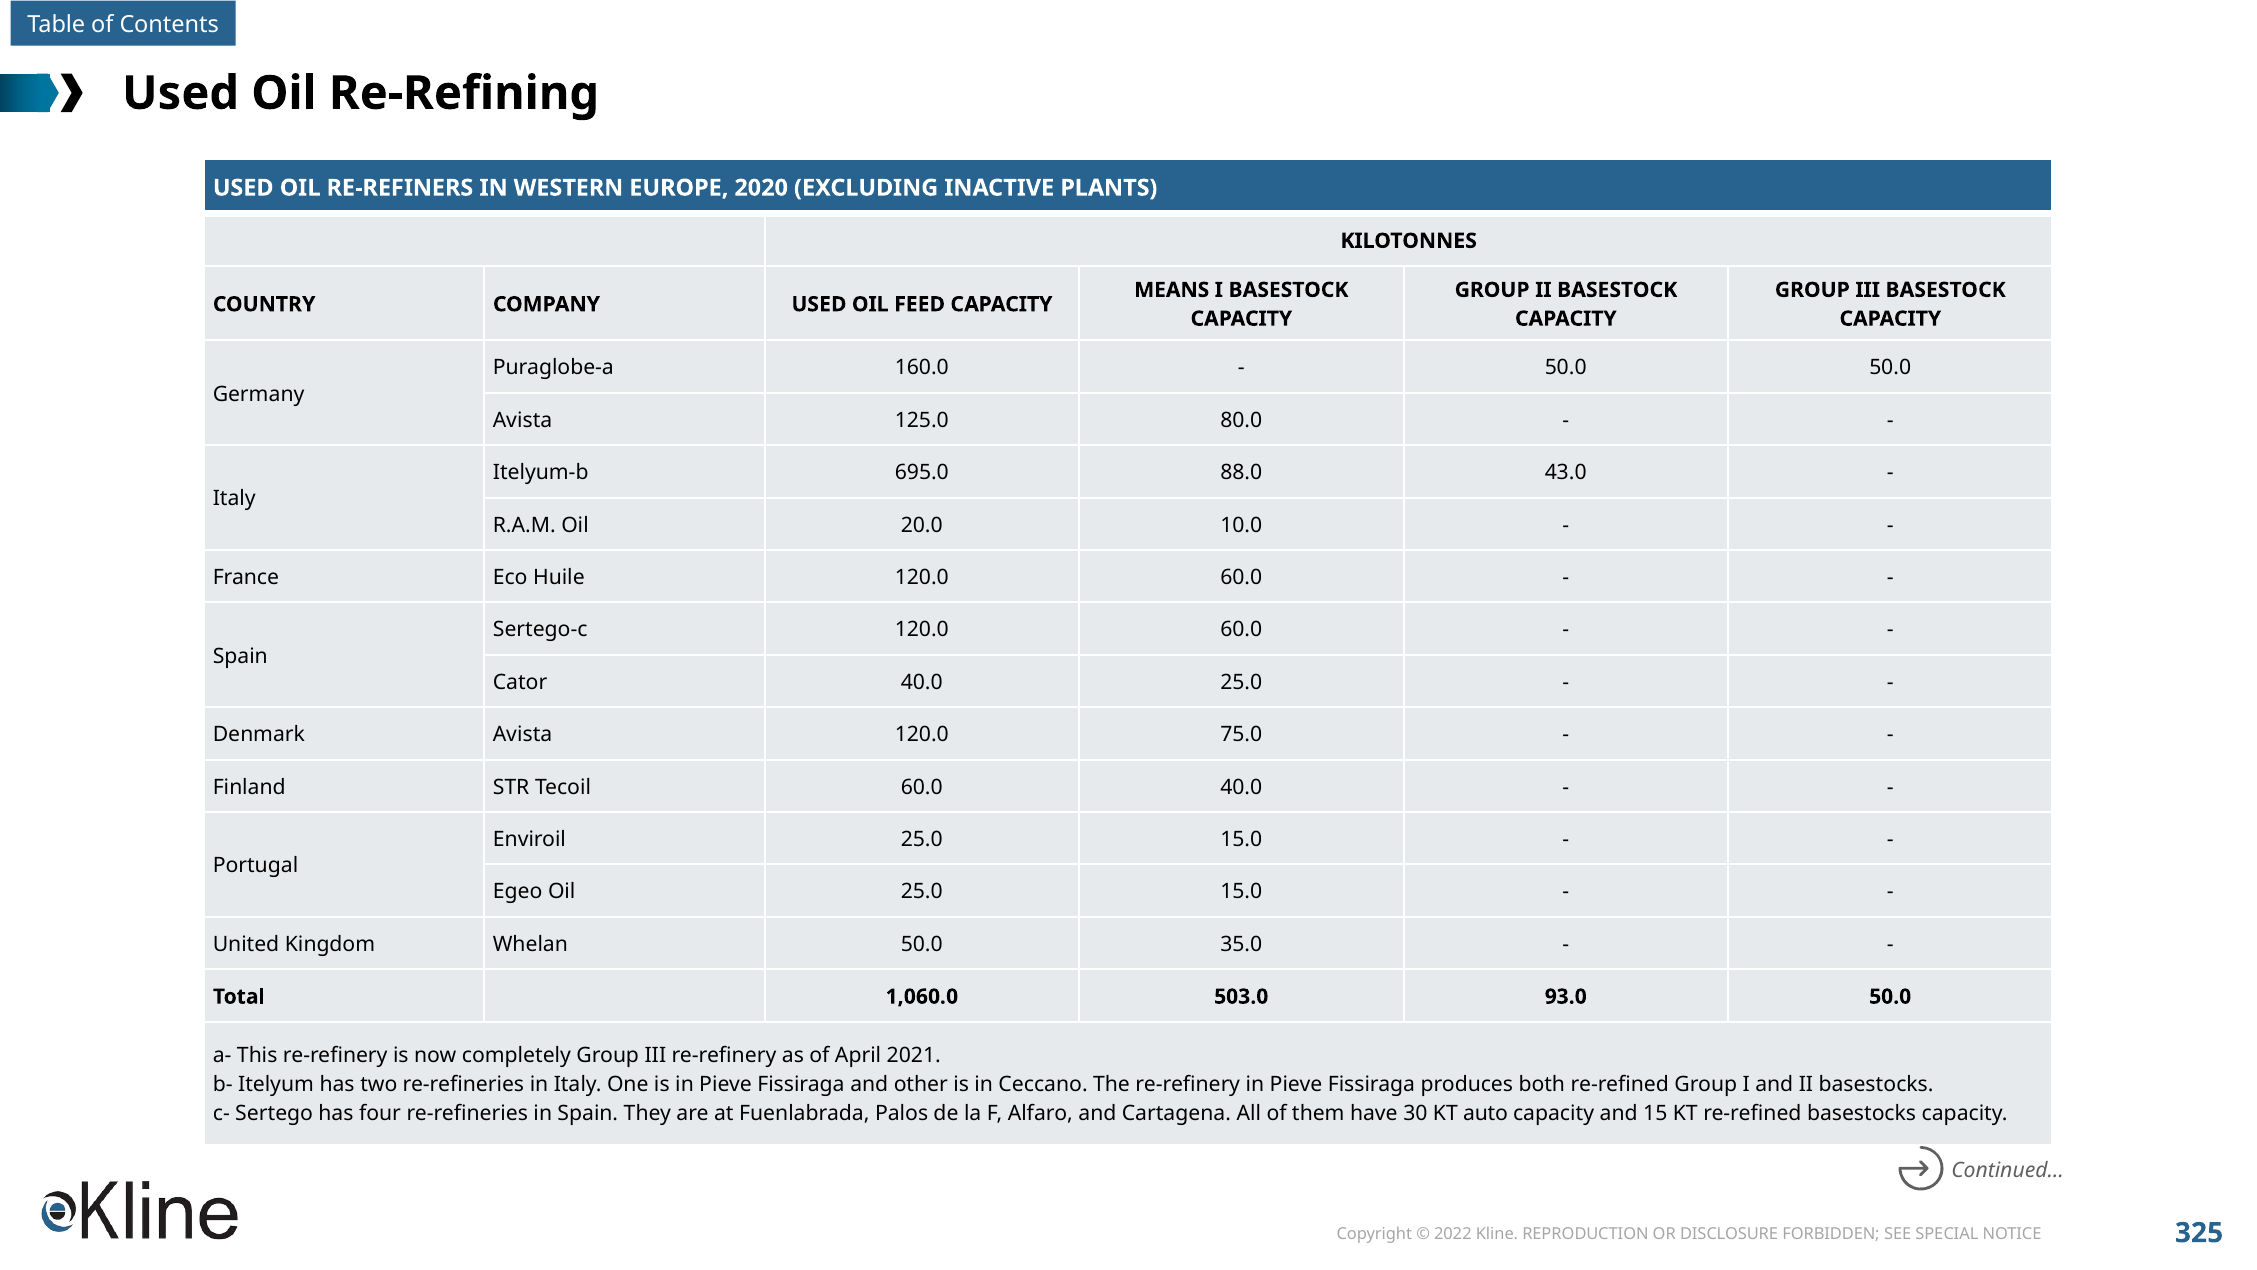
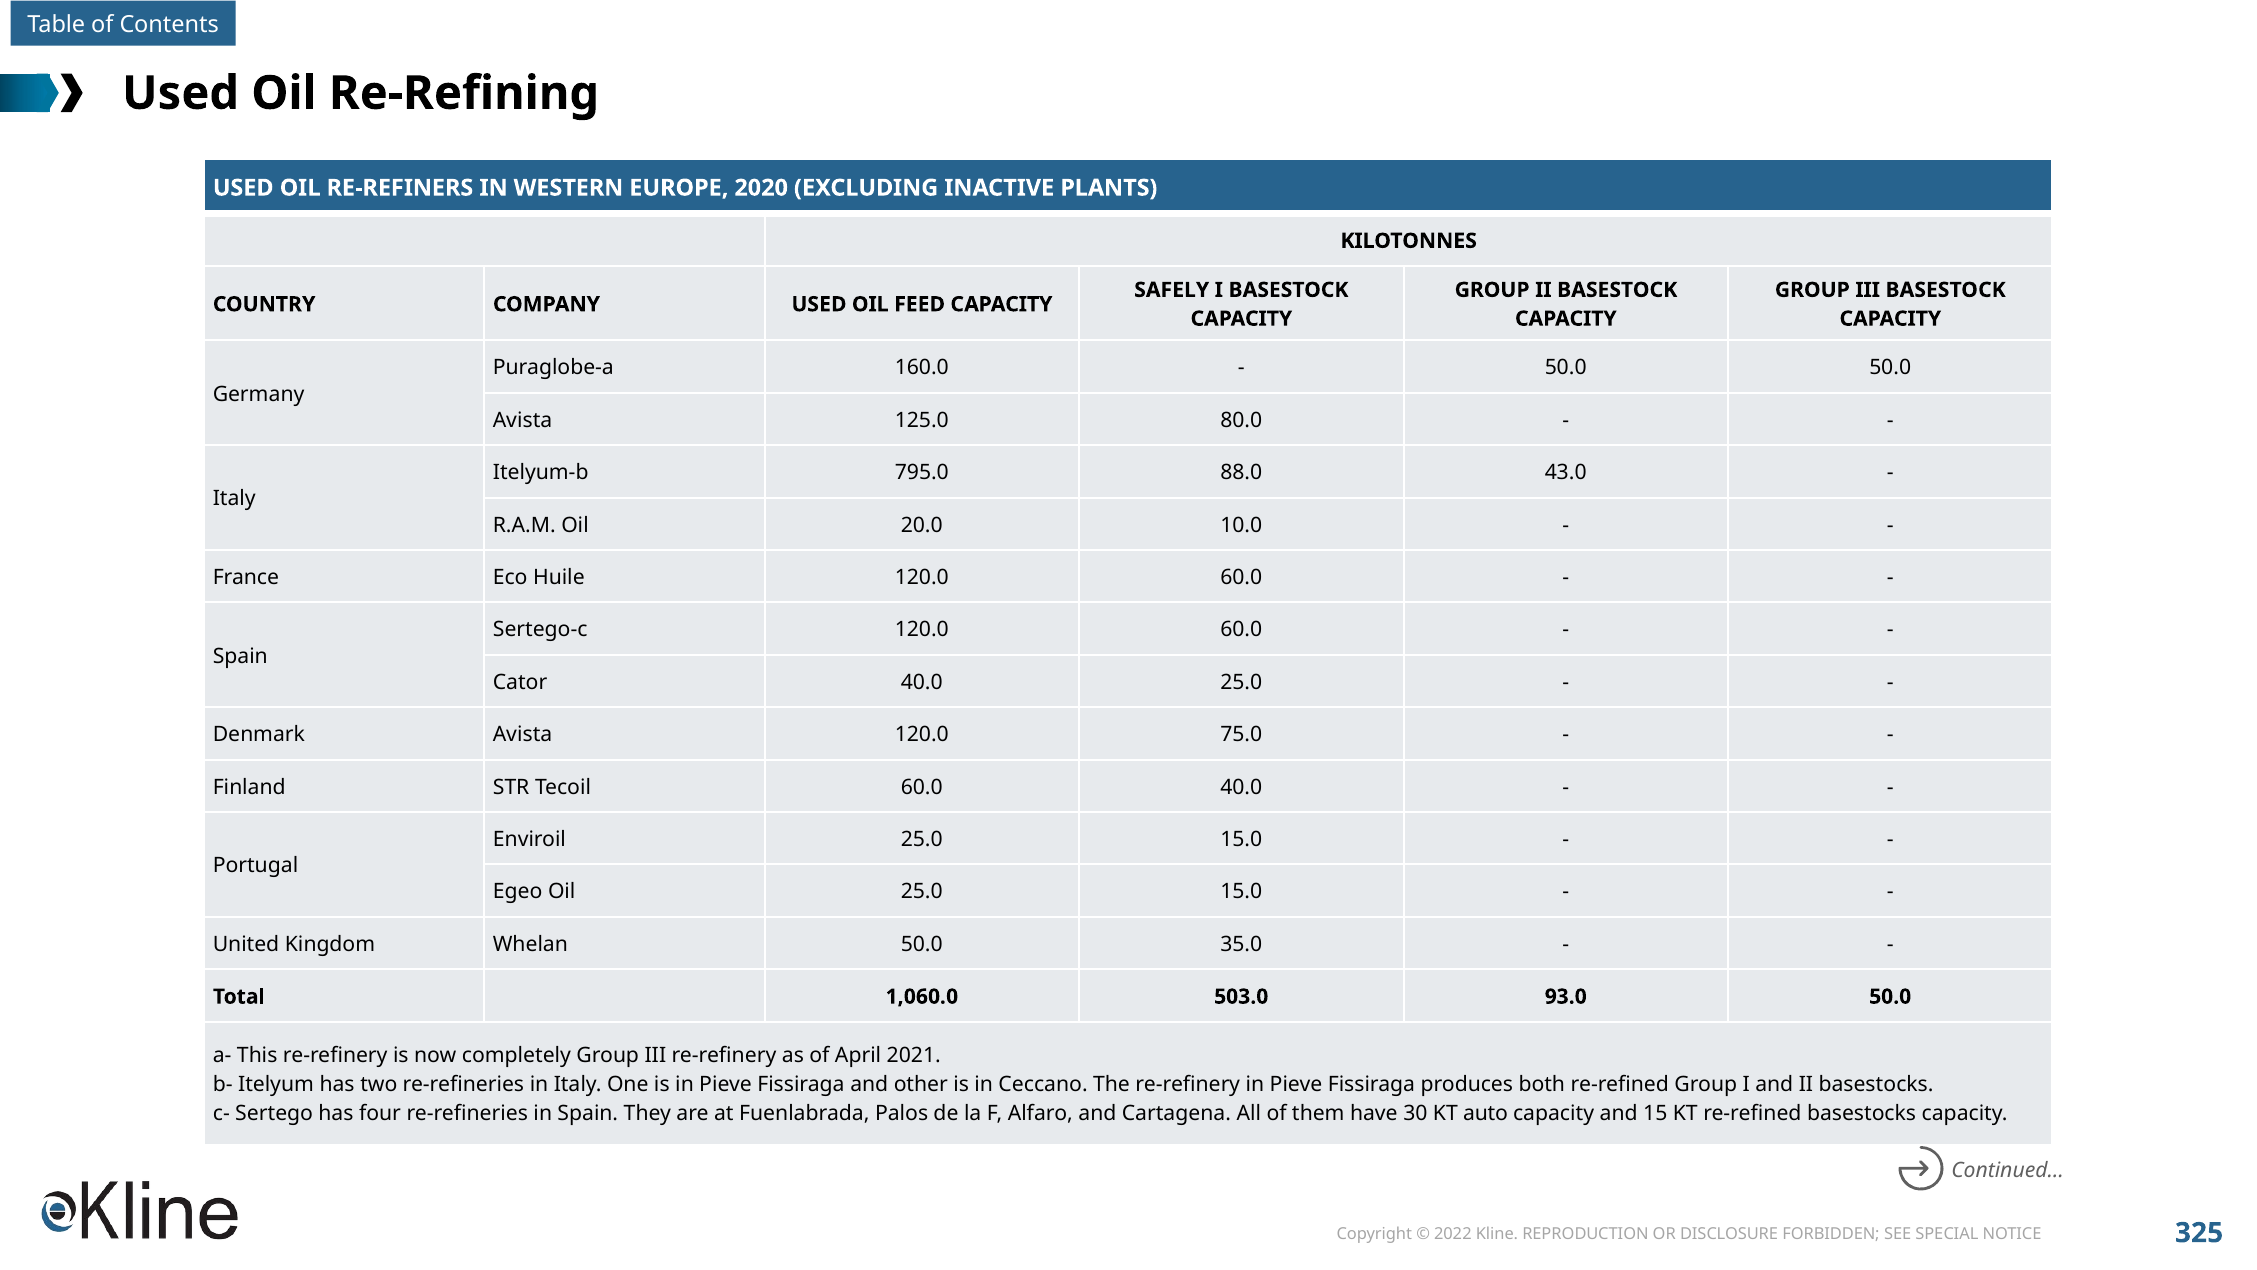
MEANS: MEANS -> SAFELY
695.0: 695.0 -> 795.0
